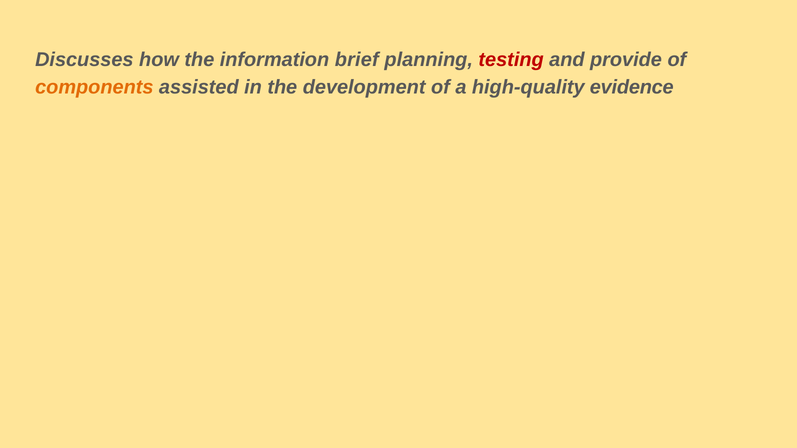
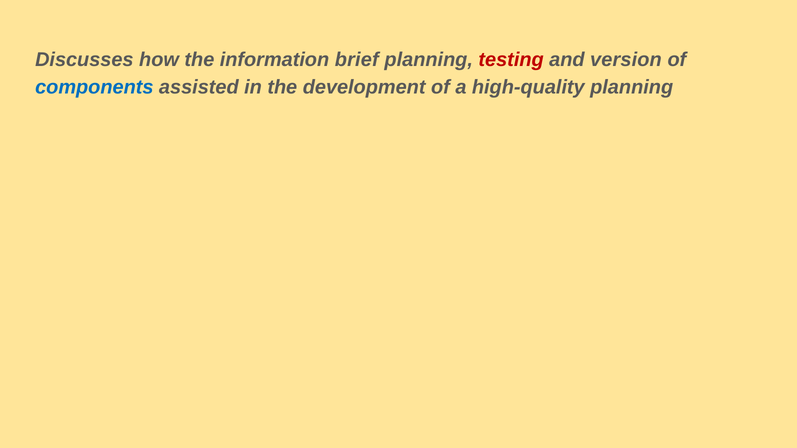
provide: provide -> version
components colour: orange -> blue
high-quality evidence: evidence -> planning
